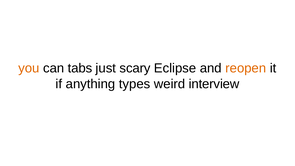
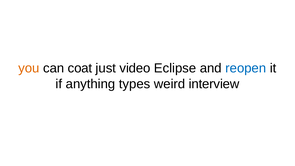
tabs: tabs -> coat
scary: scary -> video
reopen colour: orange -> blue
